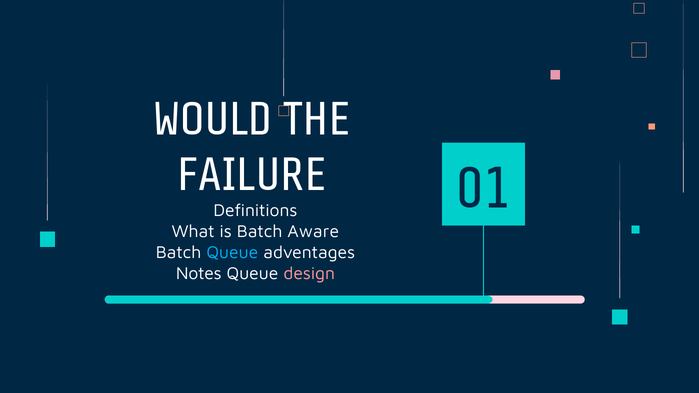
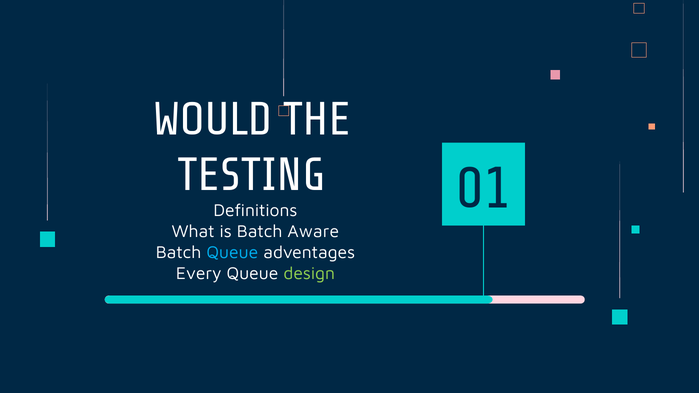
FAILURE: FAILURE -> TESTING
Notes: Notes -> Every
design colour: pink -> light green
